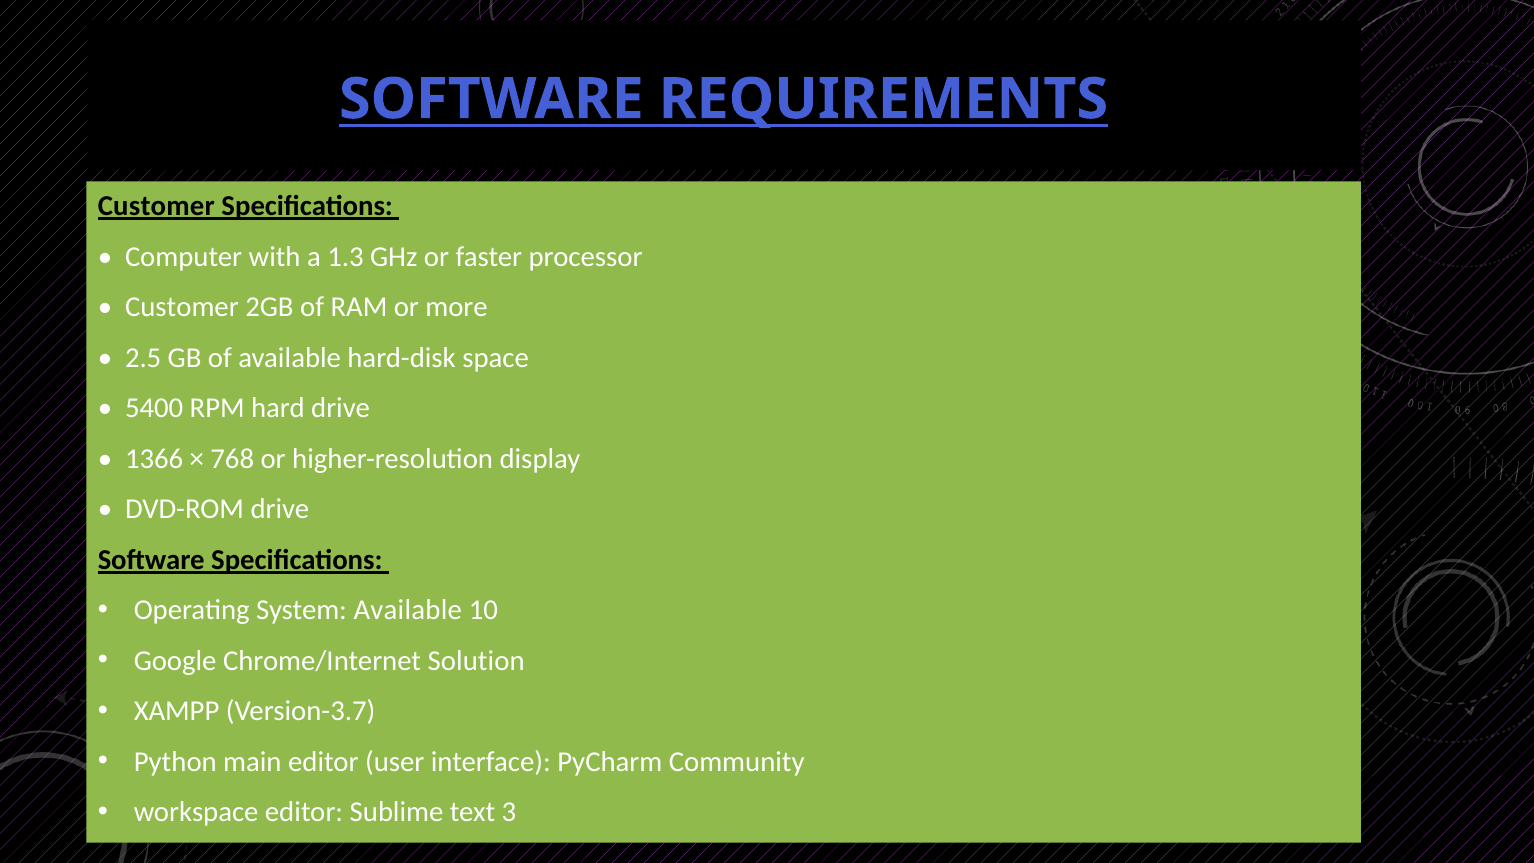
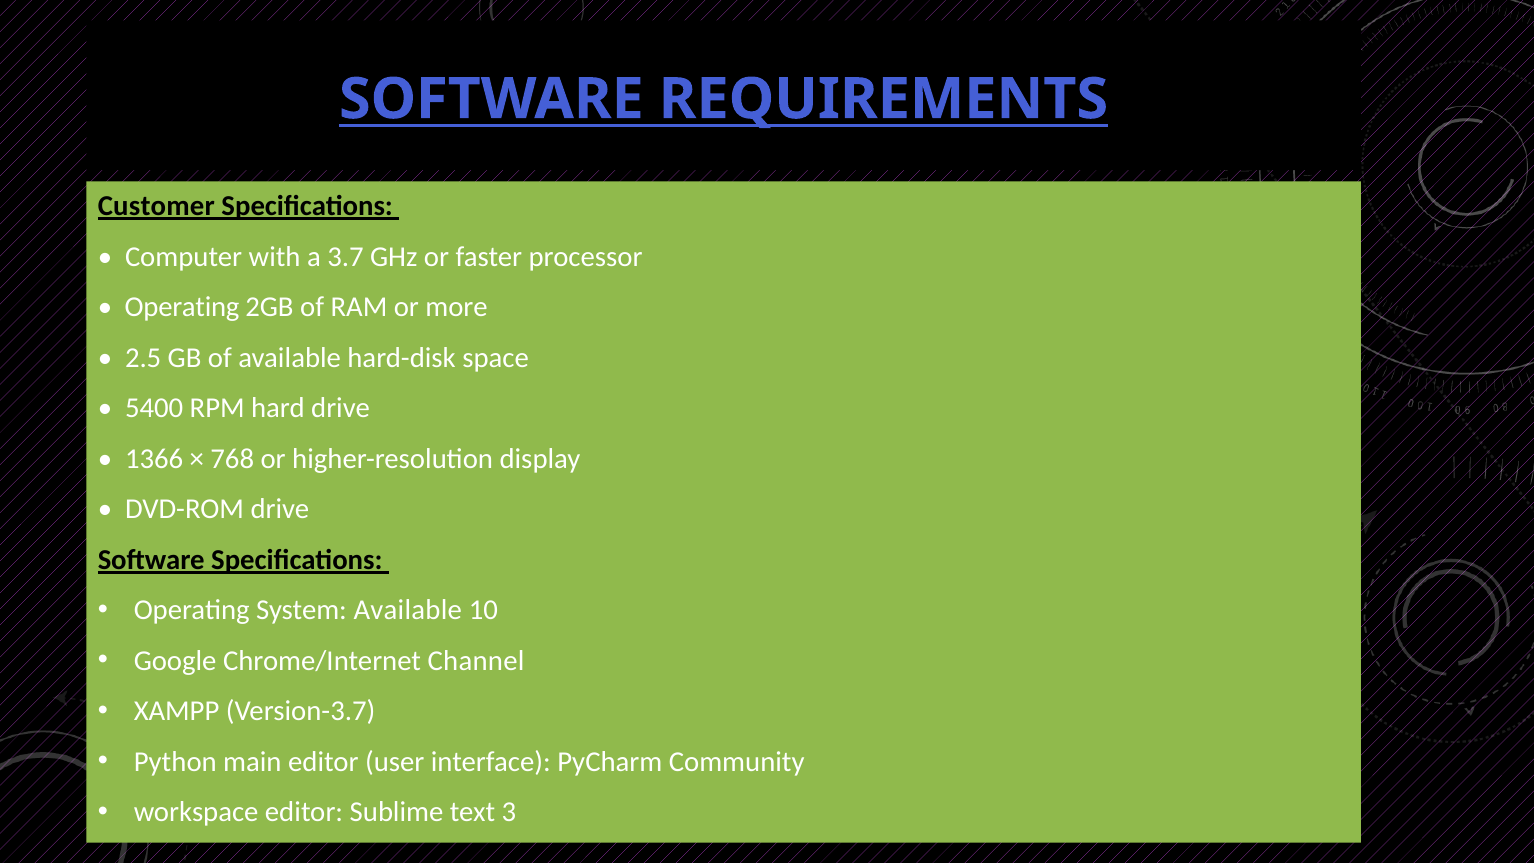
1.3: 1.3 -> 3.7
Customer at (182, 307): Customer -> Operating
Solution: Solution -> Channel
